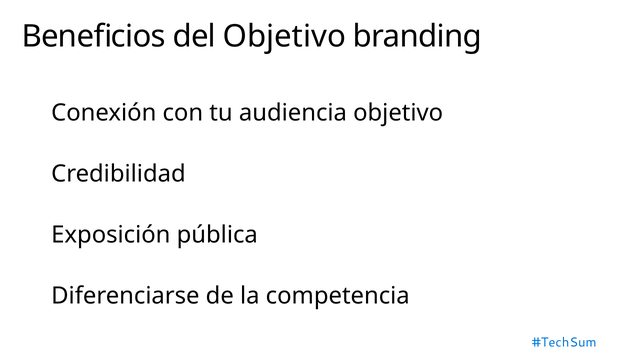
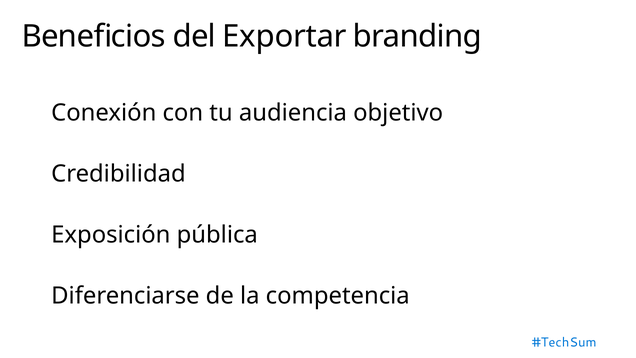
del Objetivo: Objetivo -> Exportar
